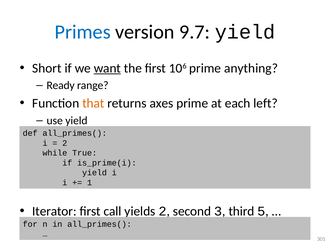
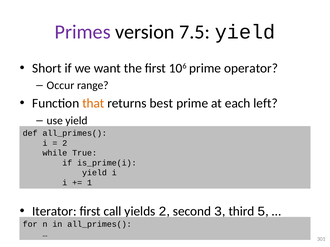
Primes colour: blue -> purple
9.7: 9.7 -> 7.5
want underline: present -> none
anything: anything -> operator
Ready: Ready -> Occur
axes: axes -> best
